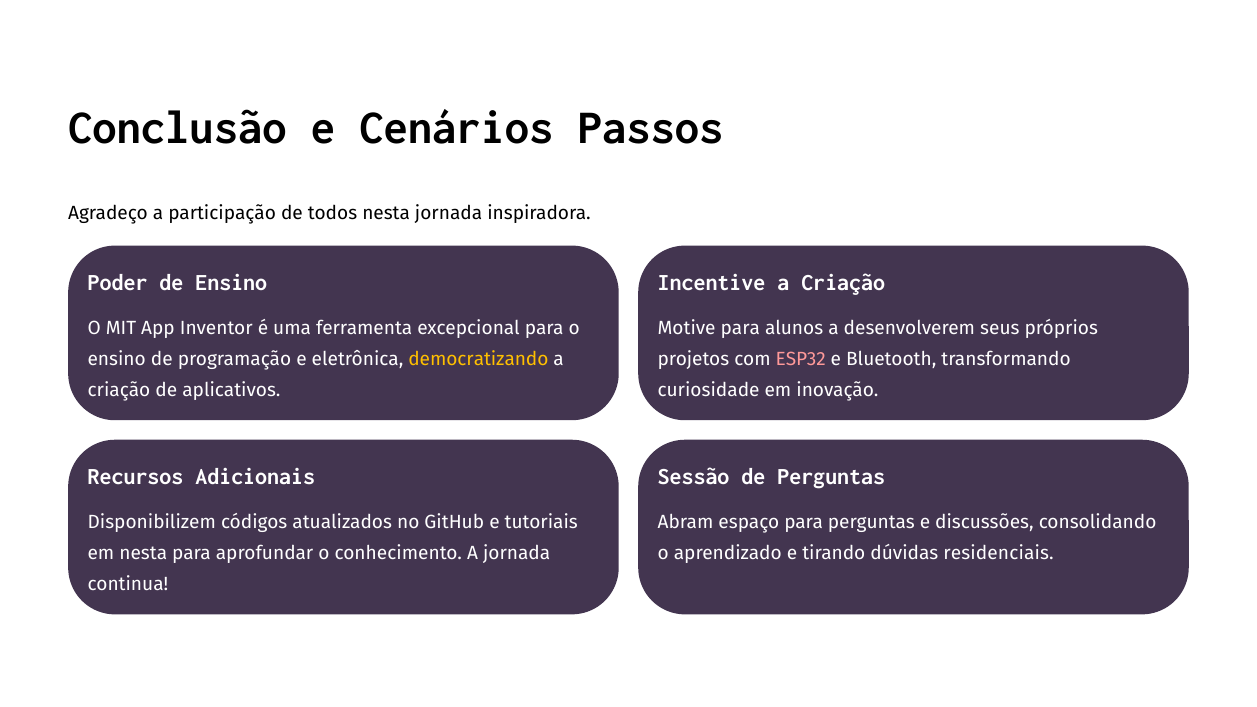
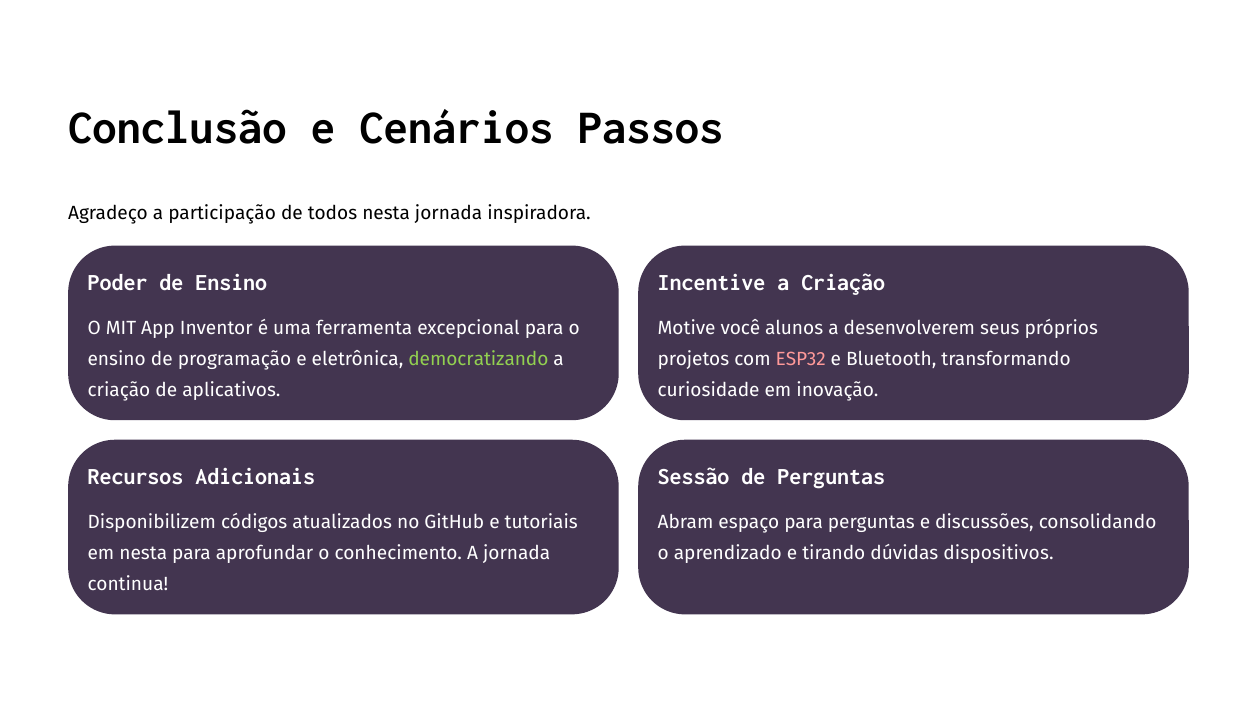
Motive para: para -> você
democratizando colour: yellow -> light green
residenciais: residenciais -> dispositivos
